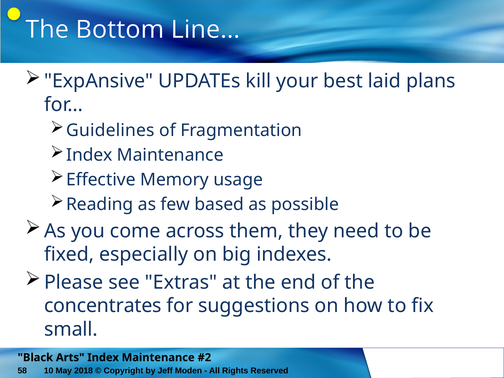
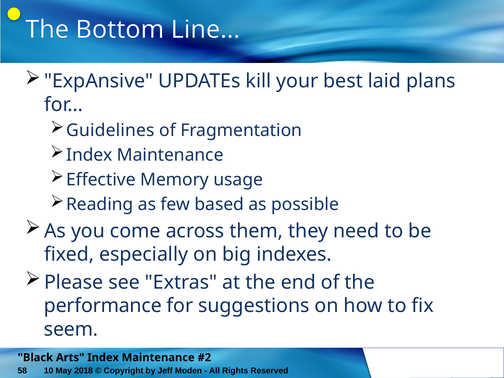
concentrates: concentrates -> performance
small: small -> seem
